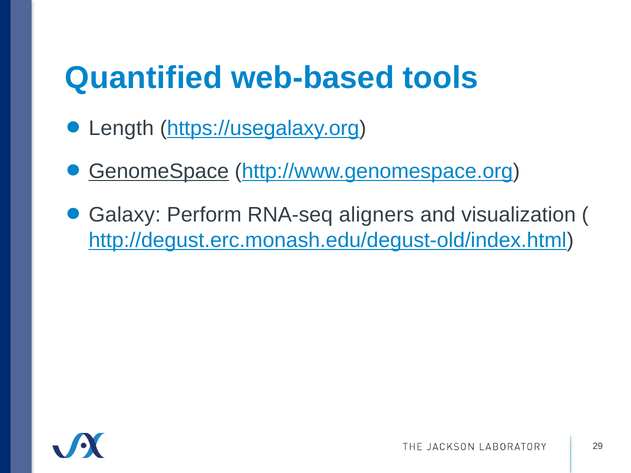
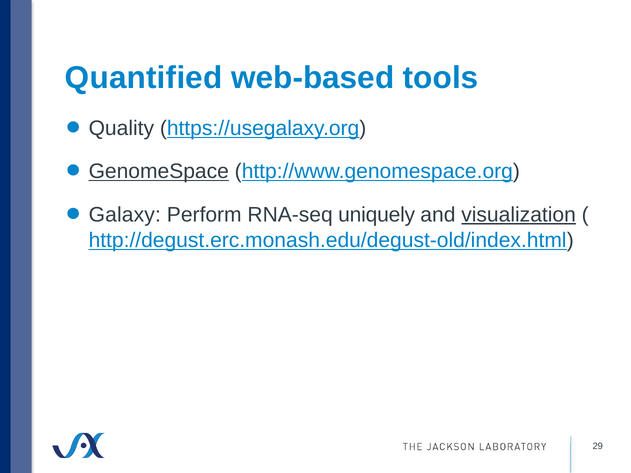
Length: Length -> Quality
aligners: aligners -> uniquely
visualization underline: none -> present
